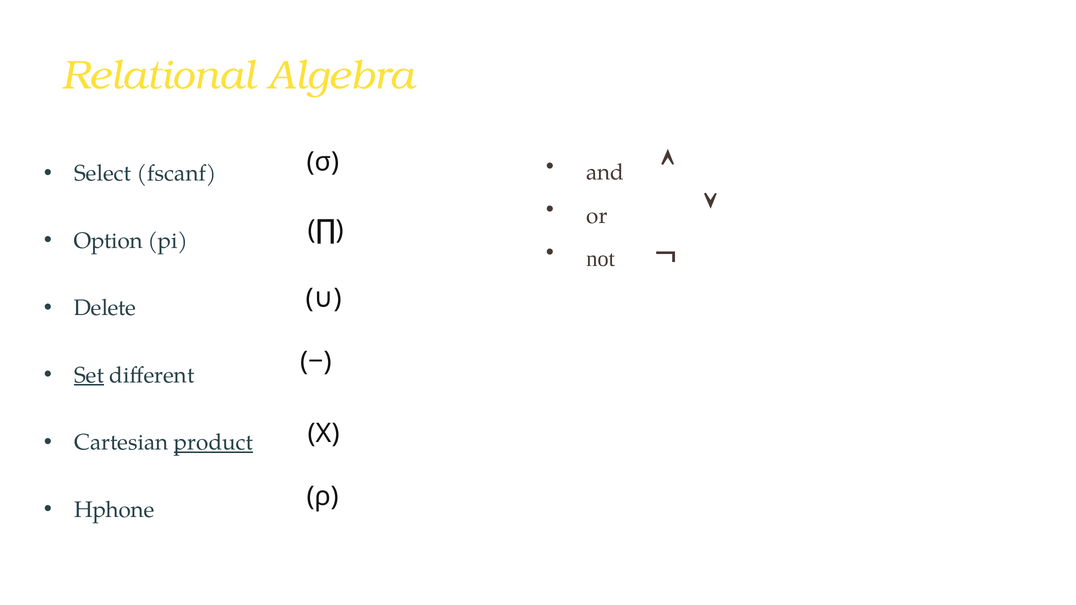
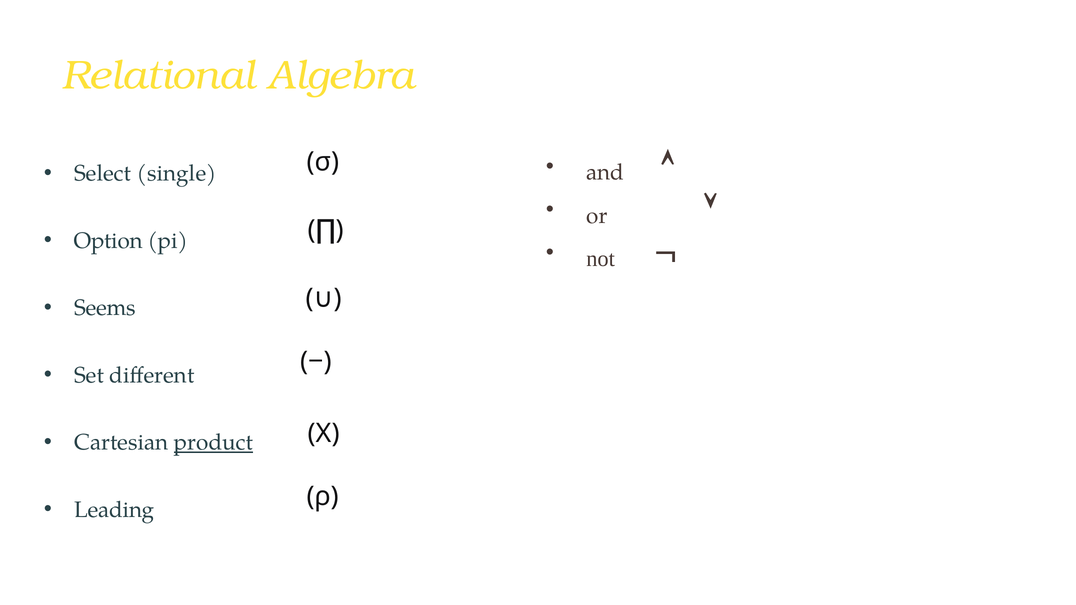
fscanf: fscanf -> single
Delete: Delete -> Seems
Set underline: present -> none
Hphone: Hphone -> Leading
